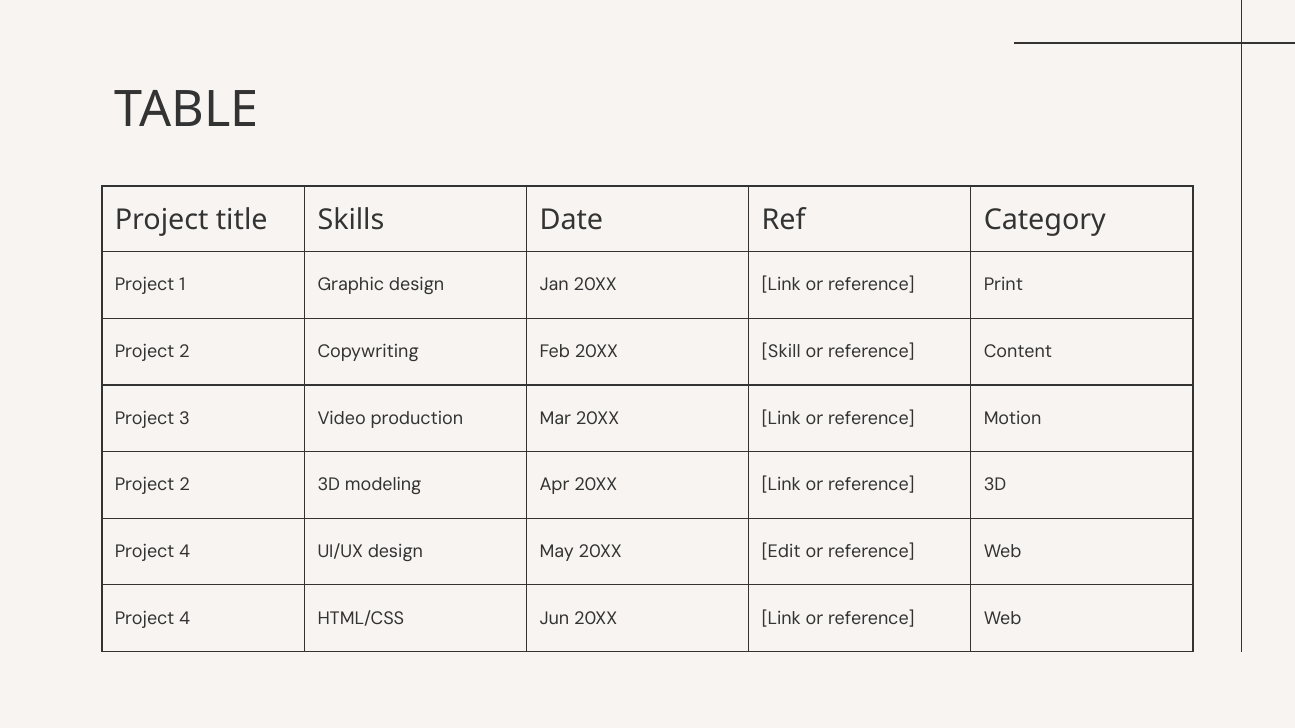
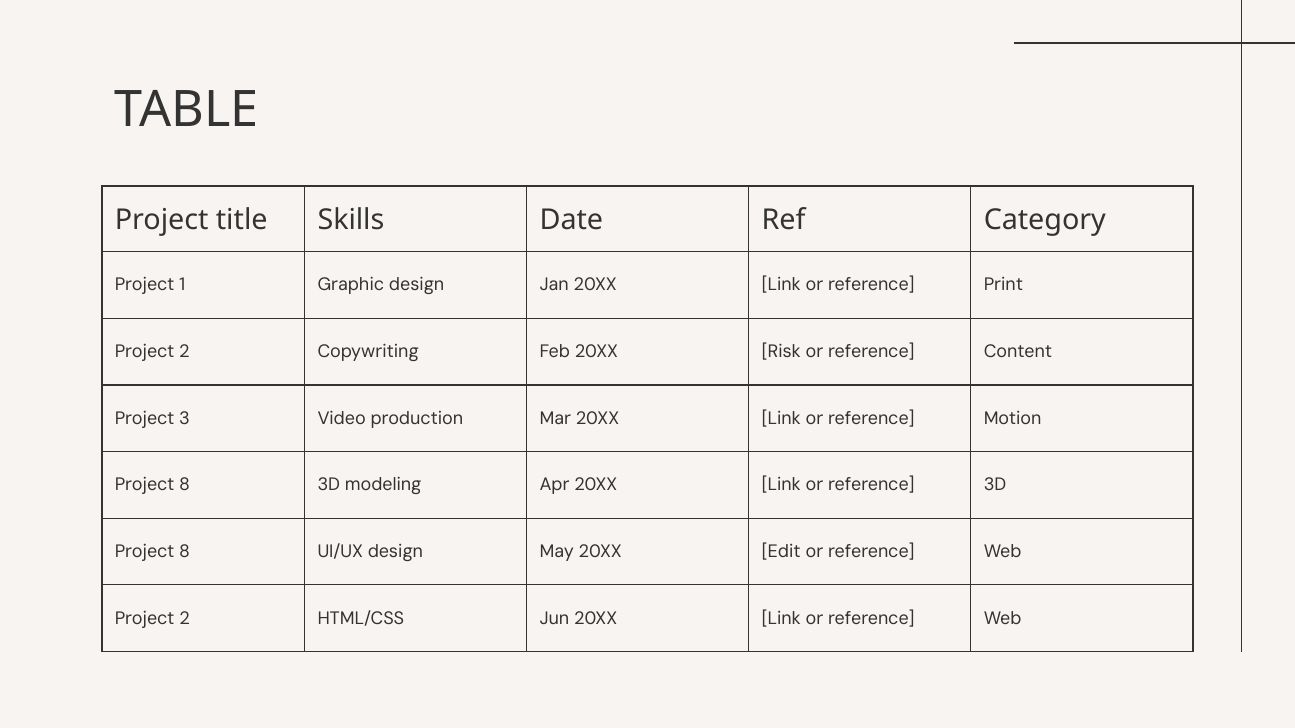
Skill: Skill -> Risk
2 at (185, 485): 2 -> 8
4 at (185, 552): 4 -> 8
4 at (185, 619): 4 -> 2
